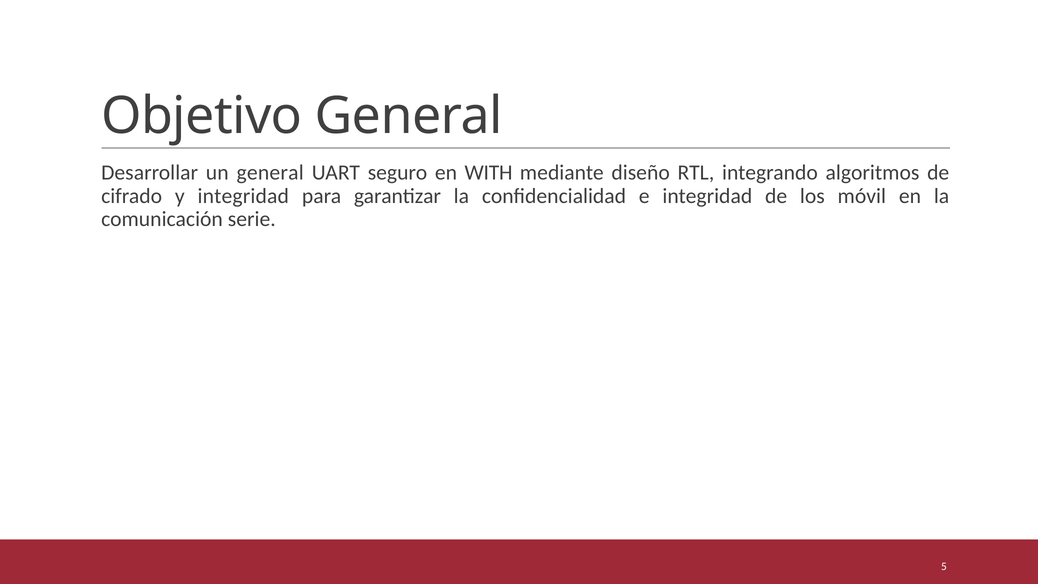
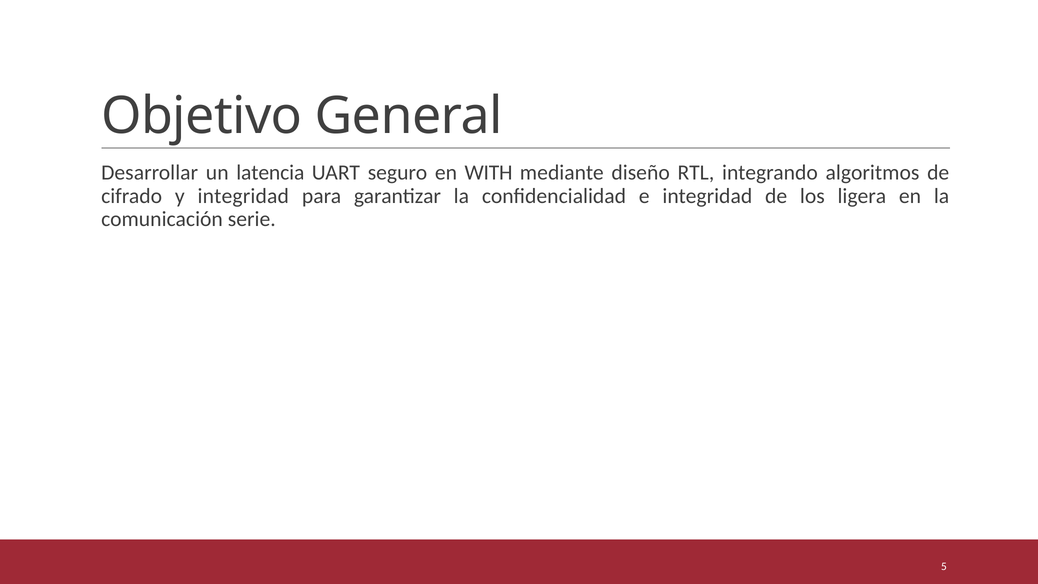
un general: general -> latencia
móvil: móvil -> ligera
